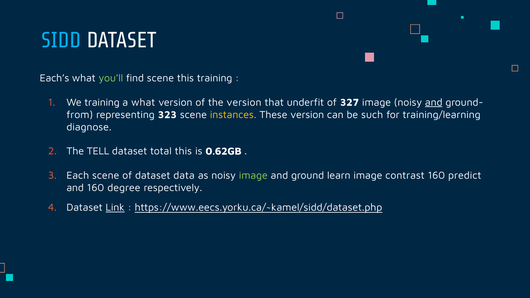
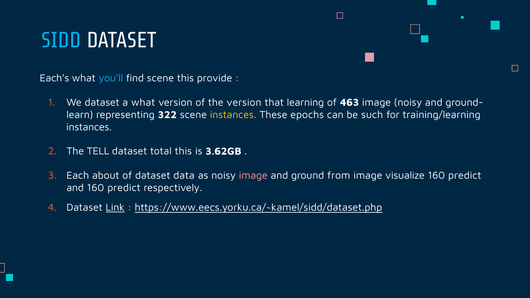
you’ll colour: light green -> light blue
this training: training -> provide
We training: training -> dataset
underfit: underfit -> learning
327: 327 -> 463
and at (434, 102) underline: present -> none
from: from -> learn
323: 323 -> 322
These version: version -> epochs
diagnose at (89, 127): diagnose -> instances
0.62GB: 0.62GB -> 3.62GB
Each scene: scene -> about
image at (253, 175) colour: light green -> pink
learn: learn -> from
contrast: contrast -> visualize
and 160 degree: degree -> predict
